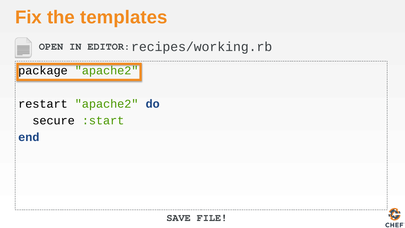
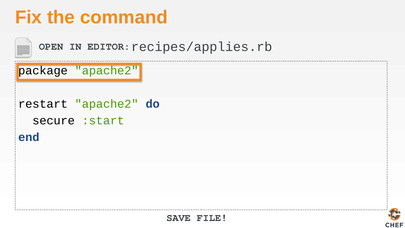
templates: templates -> command
recipes/working.rb: recipes/working.rb -> recipes/applies.rb
